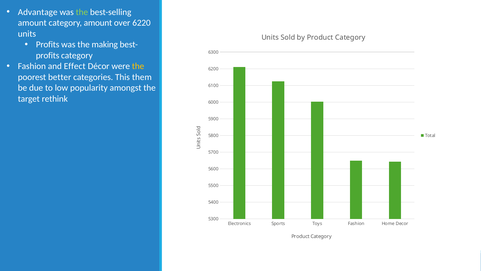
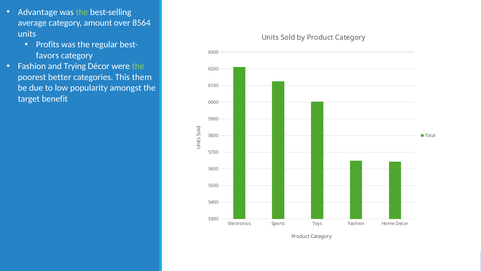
amount at (32, 23): amount -> average
6220: 6220 -> 8564
making: making -> regular
profits at (48, 55): profits -> favors
Effect: Effect -> Trying
the at (138, 66) colour: yellow -> light green
rethink: rethink -> benefit
